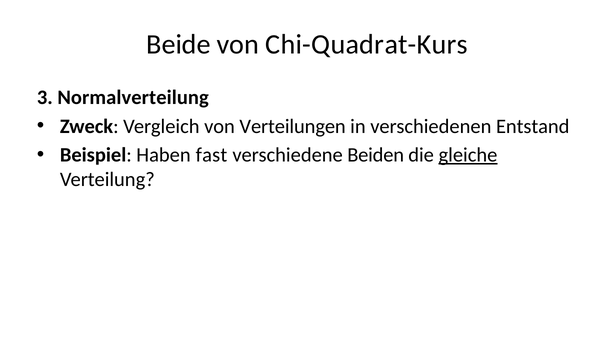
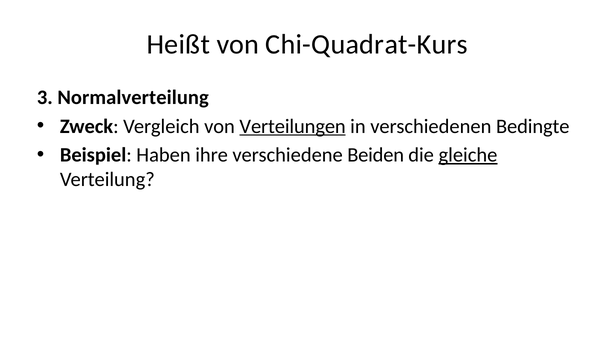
Beide: Beide -> Heißt
Verteilungen underline: none -> present
Entstand: Entstand -> Bedingte
fast: fast -> ihre
